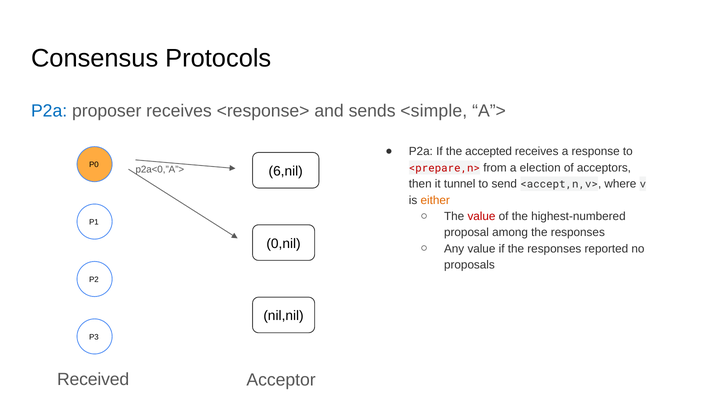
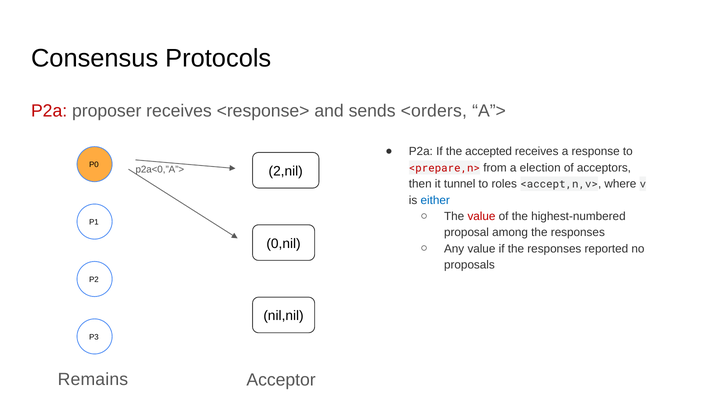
P2a at (49, 111) colour: blue -> red
<simple: <simple -> <orders
6,nil: 6,nil -> 2,nil
send: send -> roles
either colour: orange -> blue
Received: Received -> Remains
